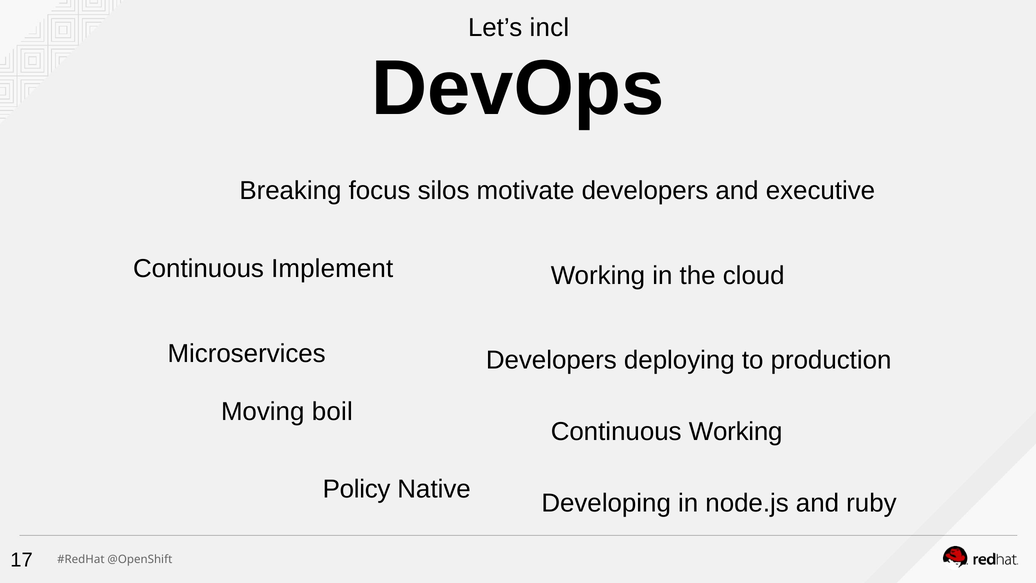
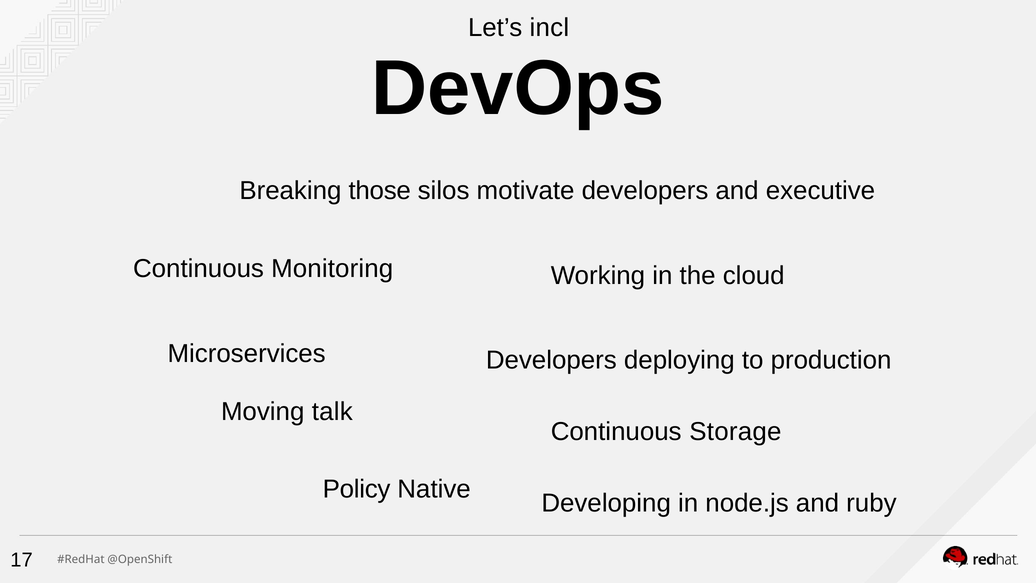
focus: focus -> those
Implement: Implement -> Monitoring
boil: boil -> talk
Continuous Working: Working -> Storage
